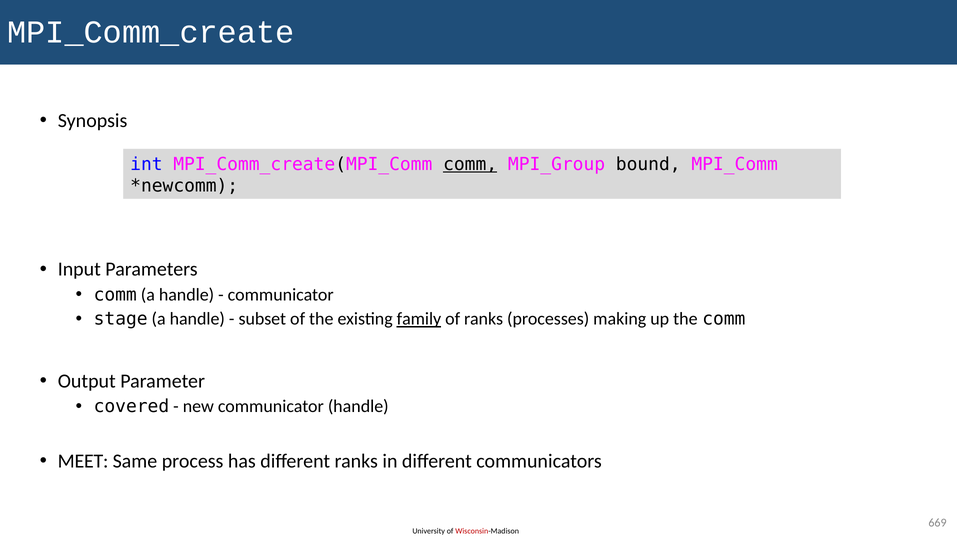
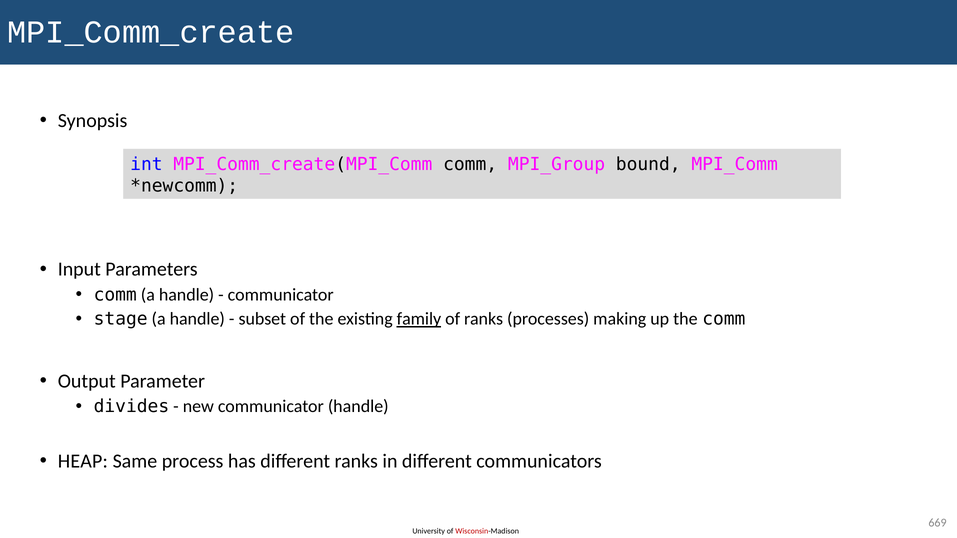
comm at (470, 164) underline: present -> none
covered: covered -> divides
MEET: MEET -> HEAP
